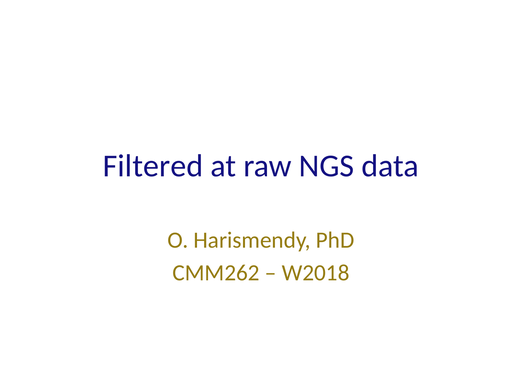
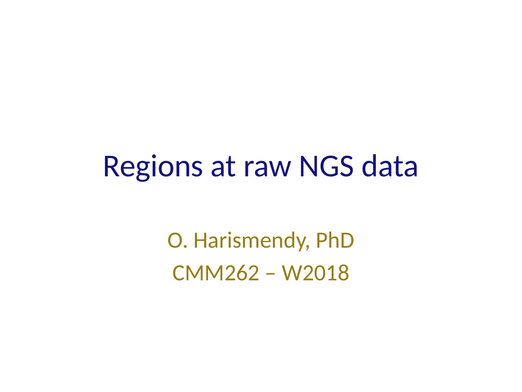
Filtered: Filtered -> Regions
